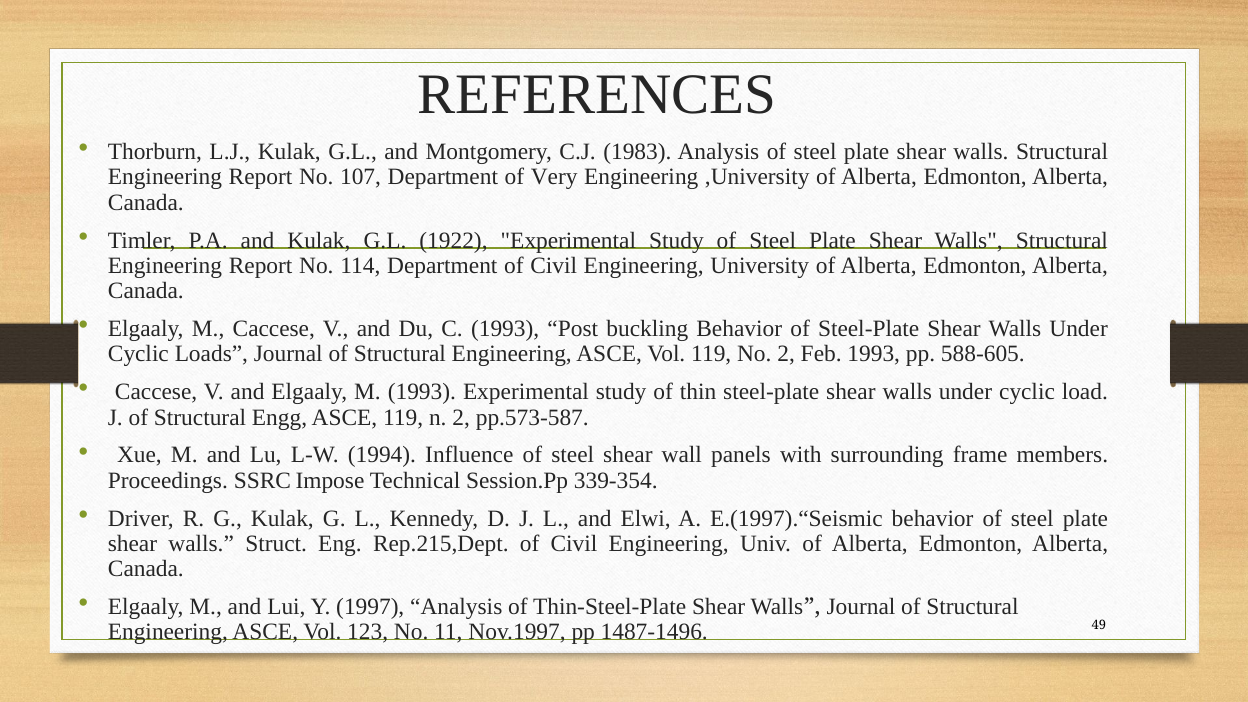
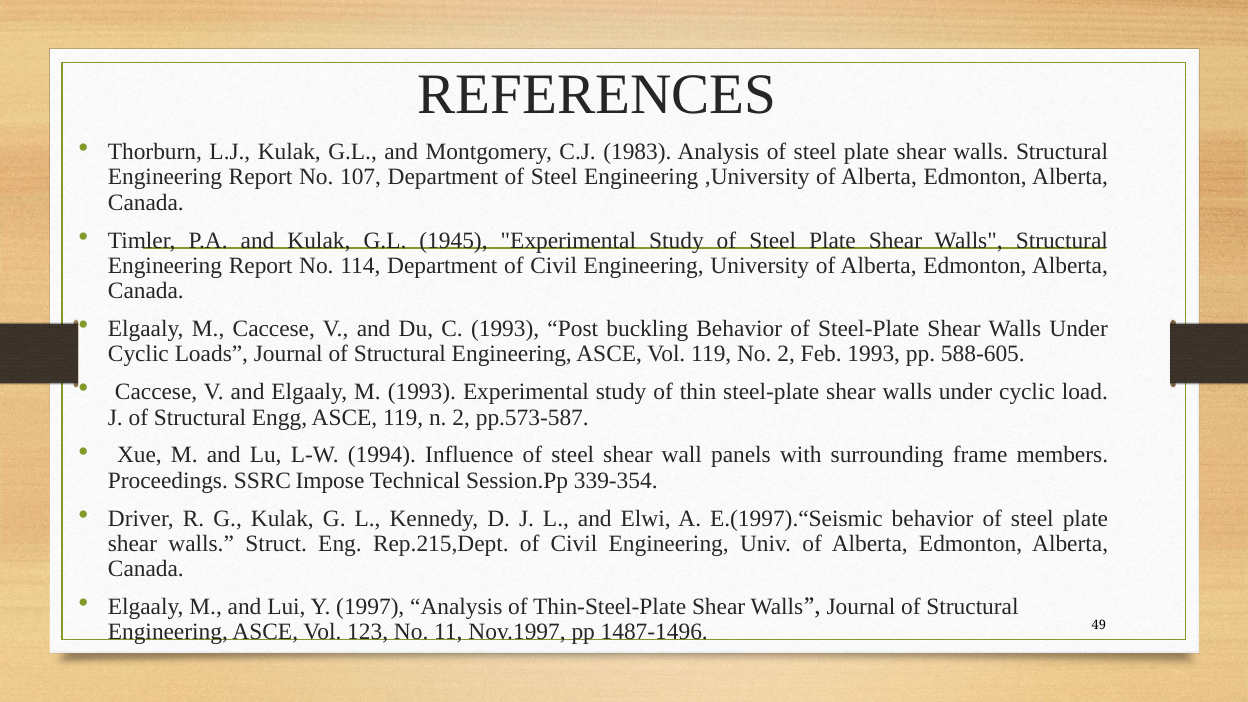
Department of Very: Very -> Steel
1922: 1922 -> 1945
